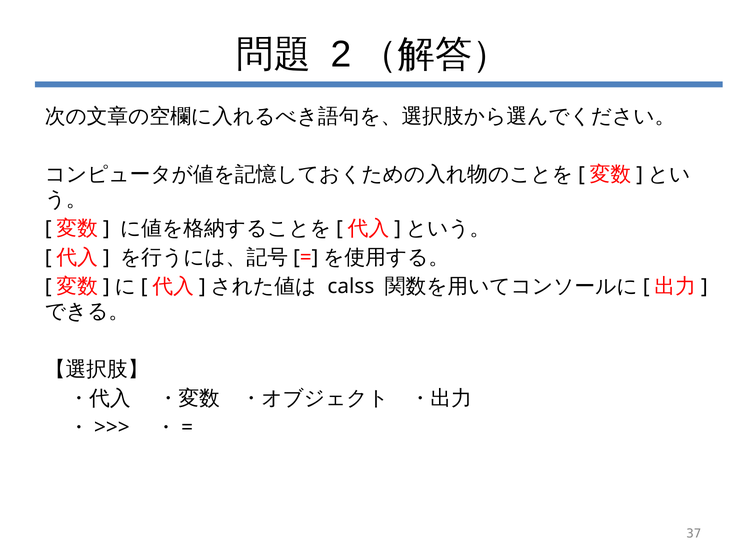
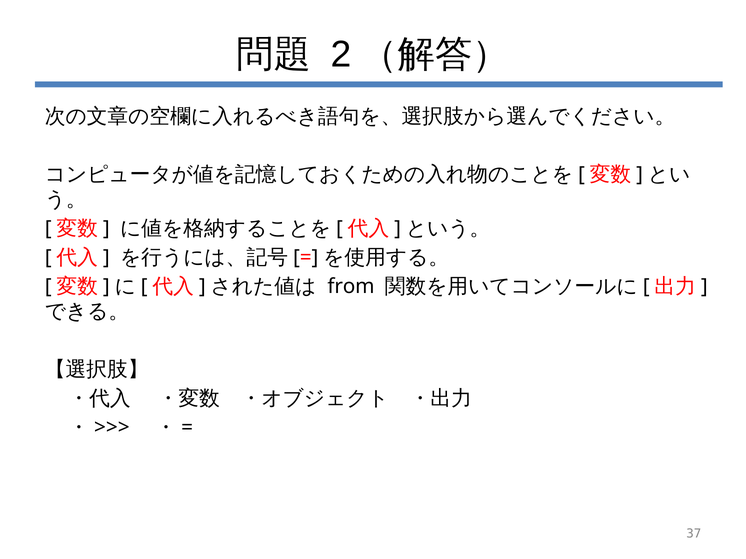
calss: calss -> from
